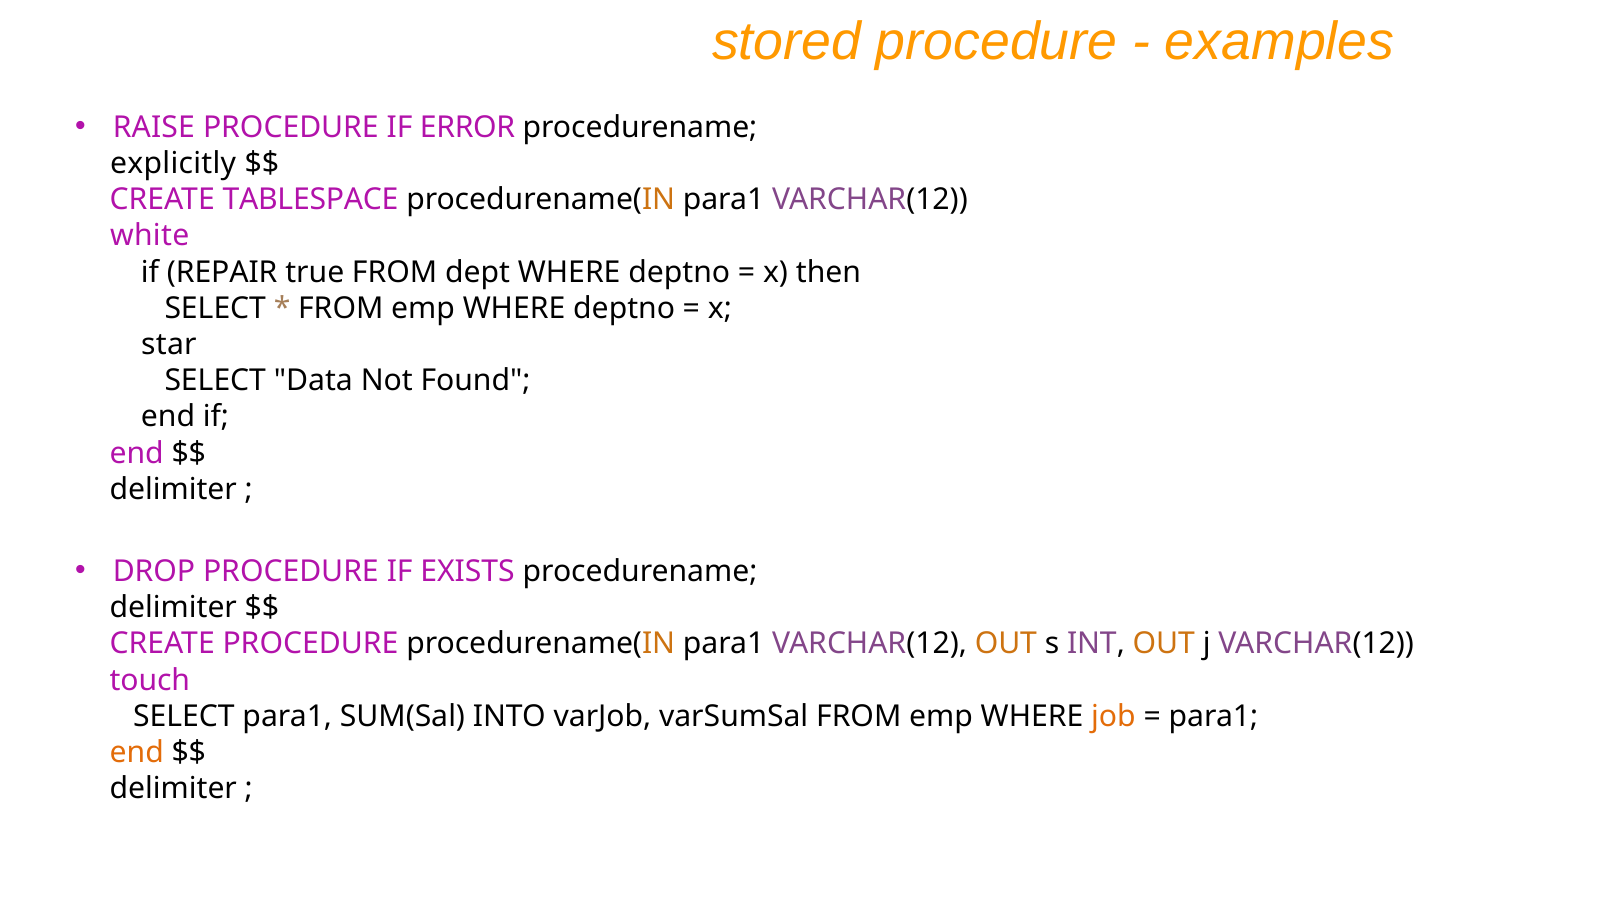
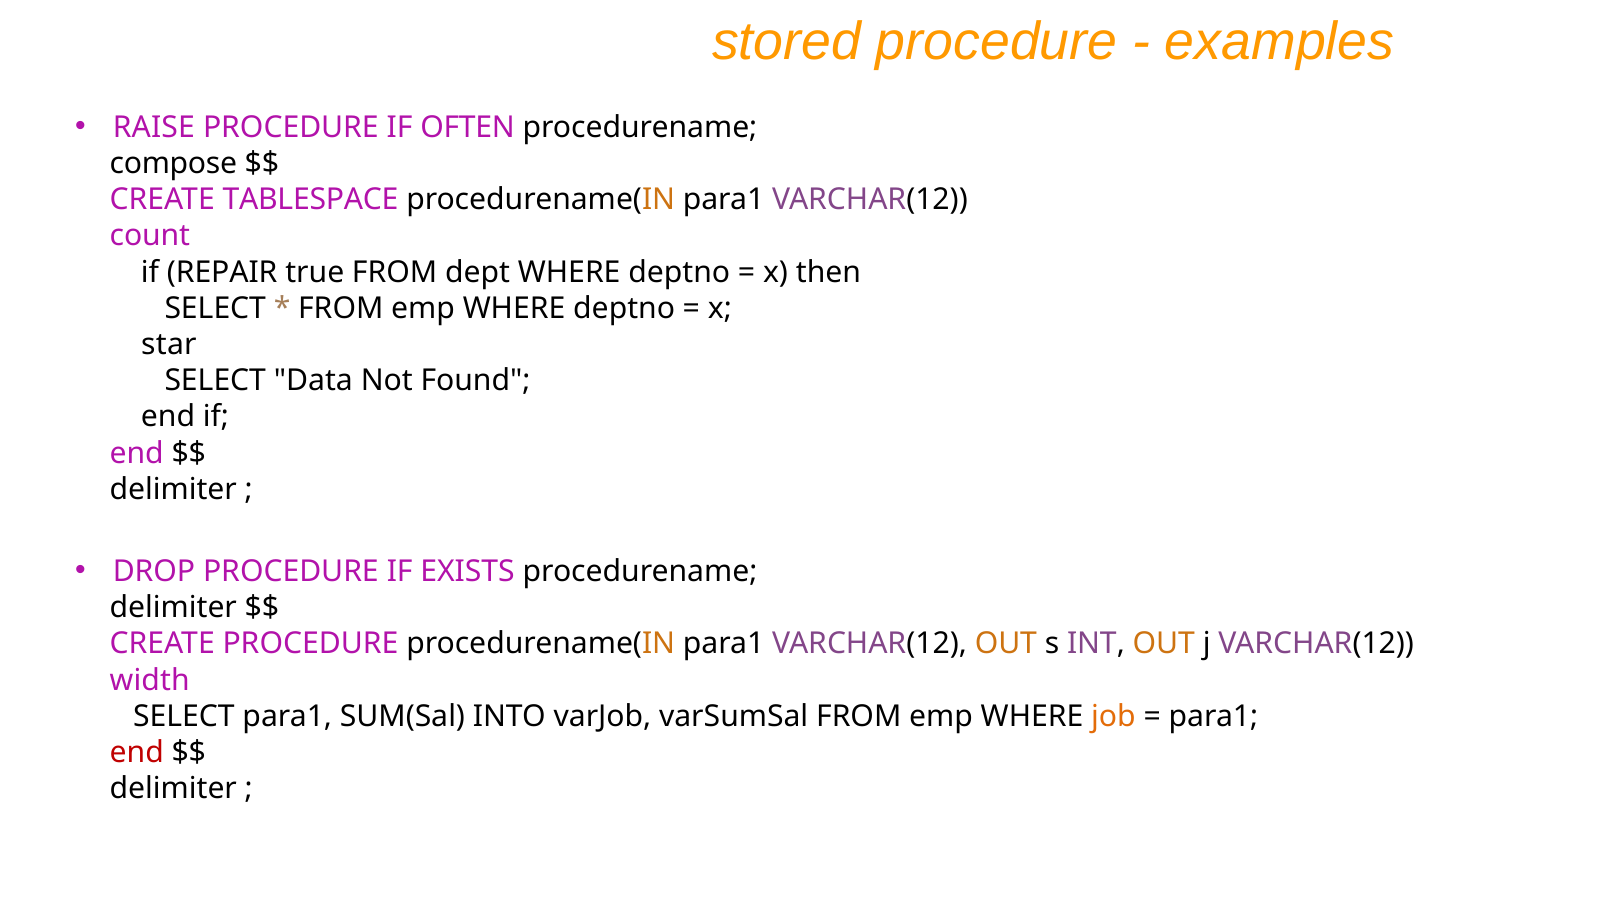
ERROR: ERROR -> OFTEN
explicitly: explicitly -> compose
white: white -> count
touch: touch -> width
end at (137, 752) colour: orange -> red
